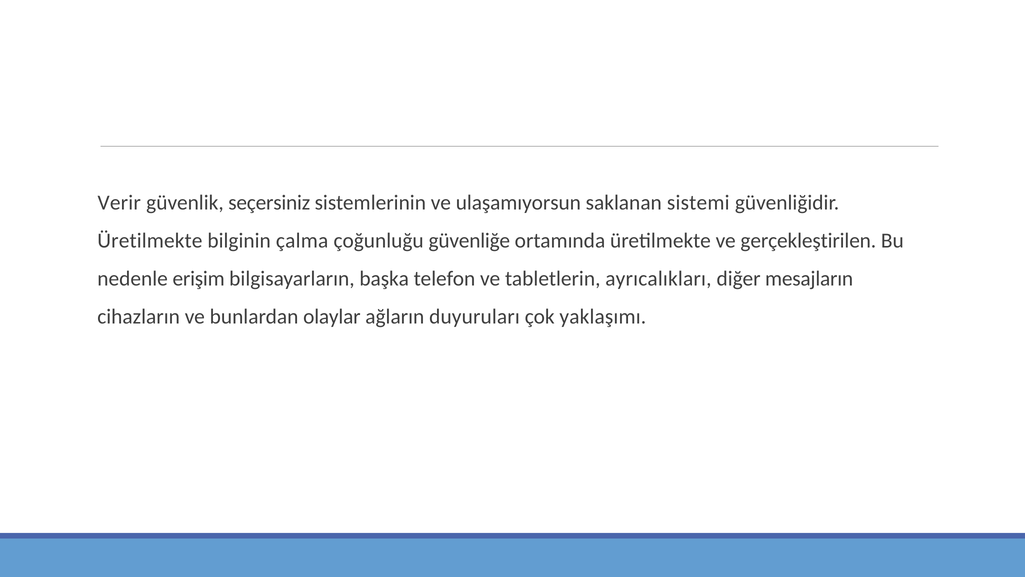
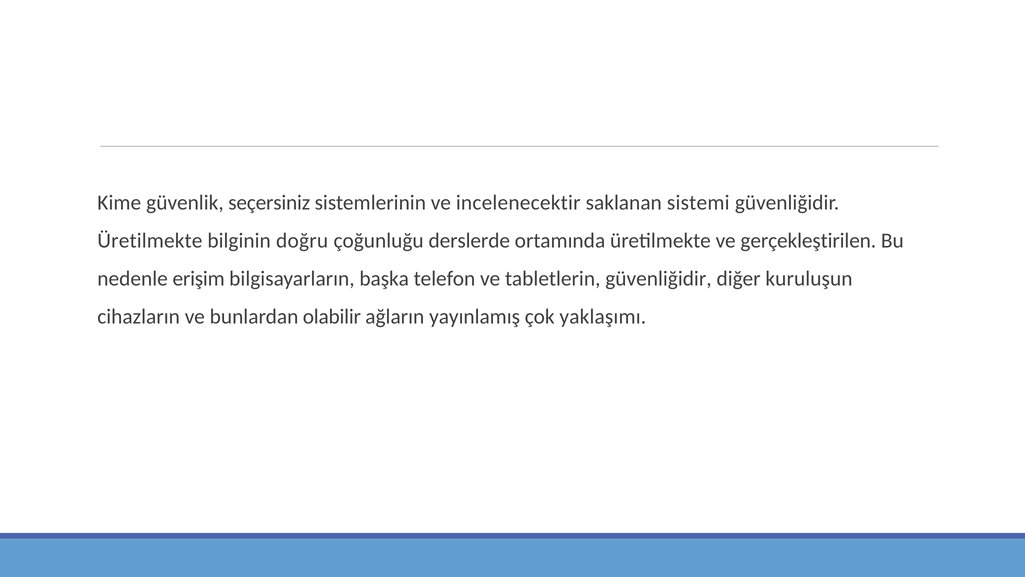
Verir: Verir -> Kime
ulaşamıyorsun: ulaşamıyorsun -> incelenecektir
çalma: çalma -> doğru
güvenliğe: güvenliğe -> derslerde
tabletlerin ayrıcalıkları: ayrıcalıkları -> güvenliğidir
mesajların: mesajların -> kuruluşun
olaylar: olaylar -> olabilir
duyuruları: duyuruları -> yayınlamış
